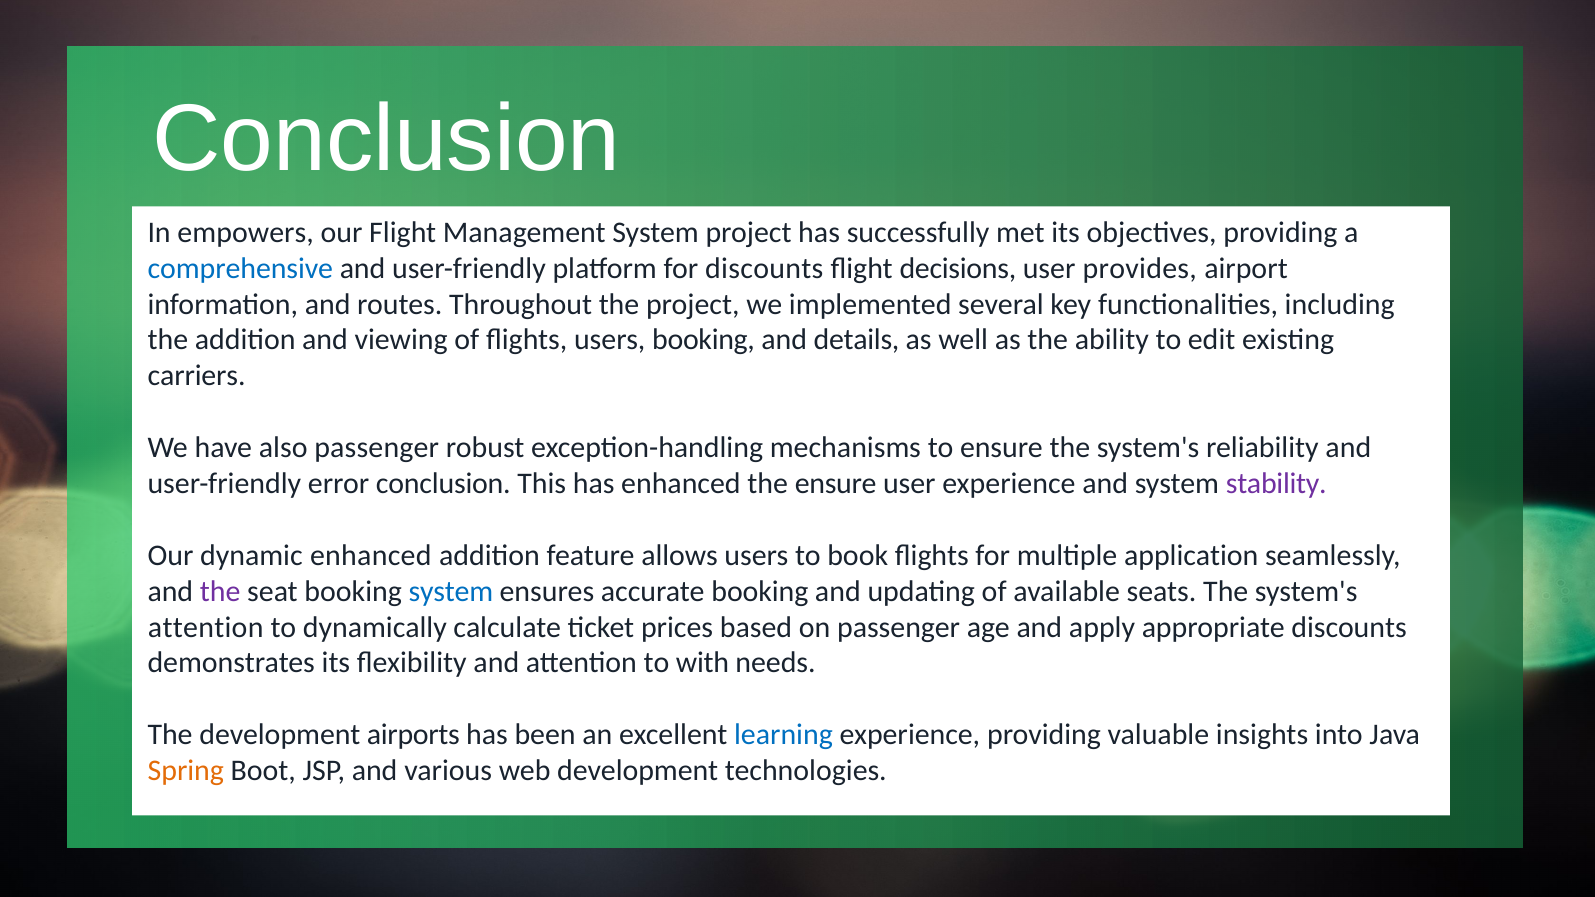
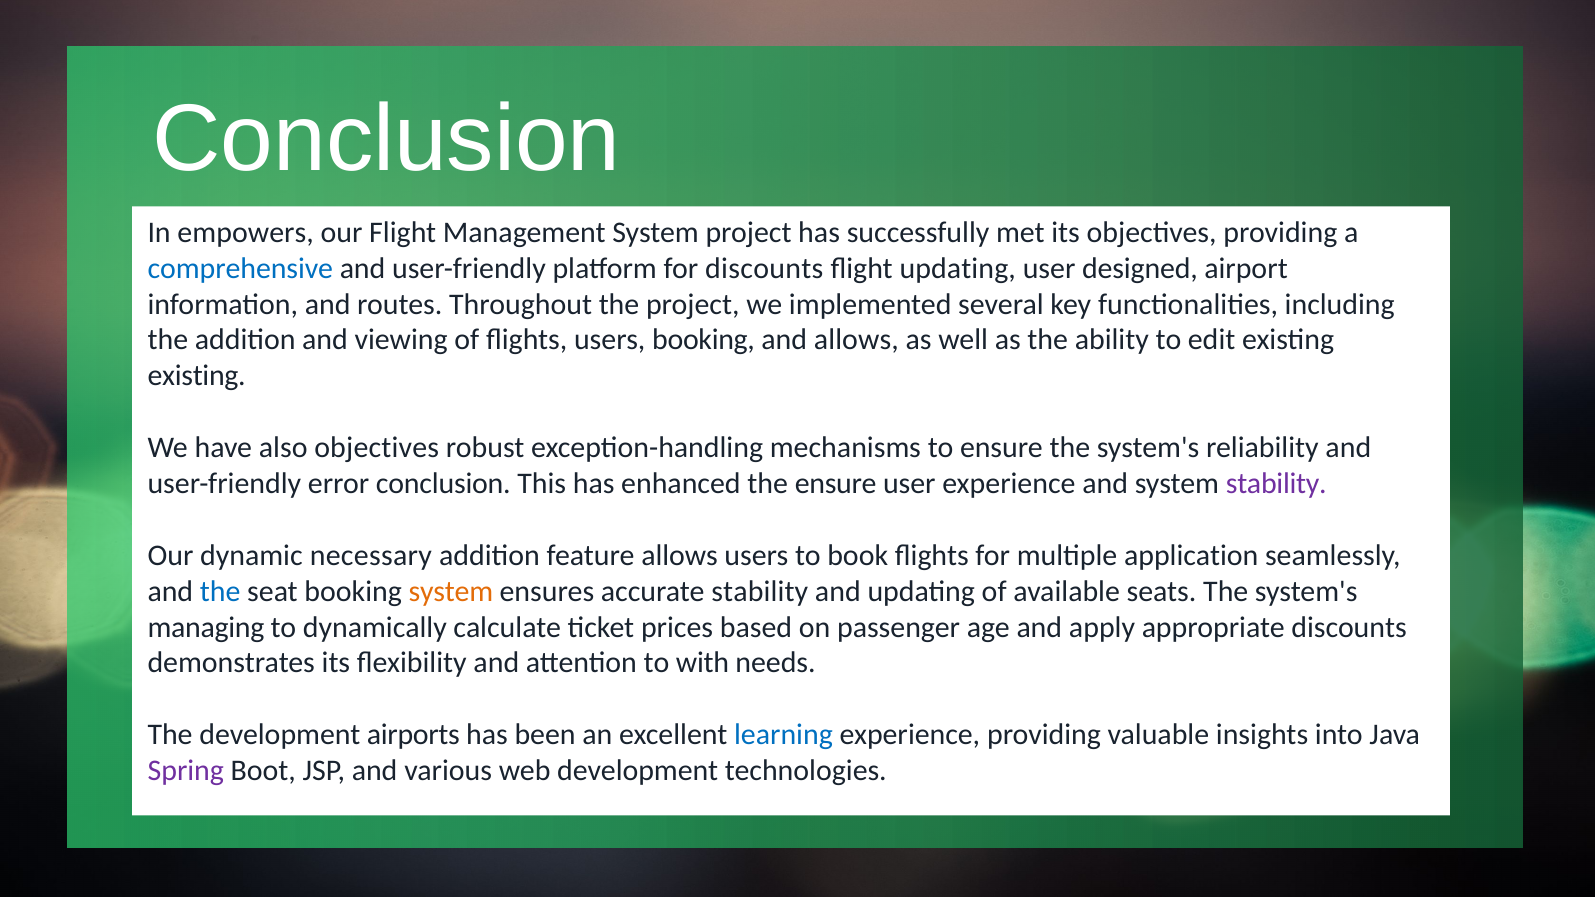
flight decisions: decisions -> updating
provides: provides -> designed
and details: details -> allows
carriers at (197, 376): carriers -> existing
also passenger: passenger -> objectives
dynamic enhanced: enhanced -> necessary
the at (220, 591) colour: purple -> blue
system at (451, 591) colour: blue -> orange
accurate booking: booking -> stability
attention at (206, 627): attention -> managing
Spring colour: orange -> purple
